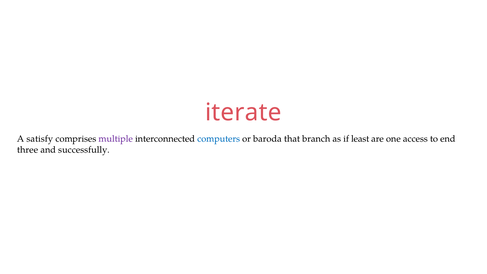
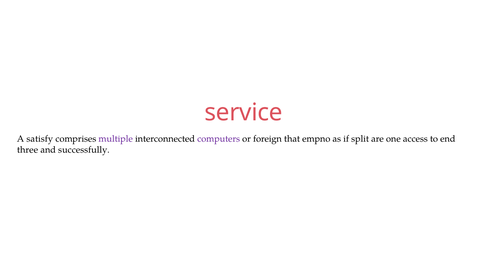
iterate: iterate -> service
computers colour: blue -> purple
baroda: baroda -> foreign
branch: branch -> empno
least: least -> split
